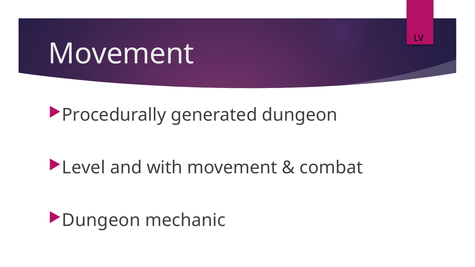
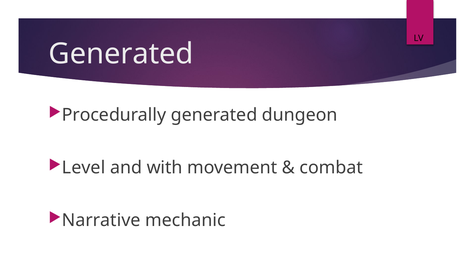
Movement at (121, 54): Movement -> Generated
Dungeon at (101, 220): Dungeon -> Narrative
